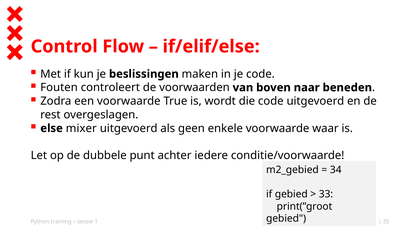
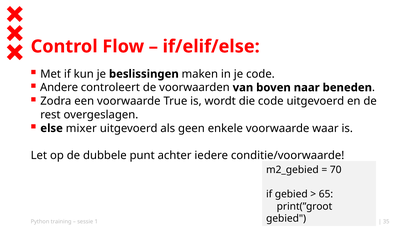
Fouten: Fouten -> Andere
34: 34 -> 70
33: 33 -> 65
